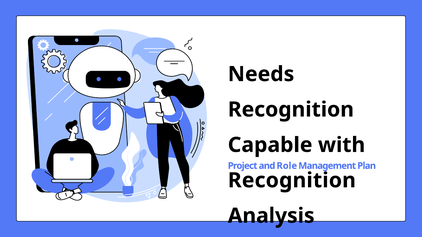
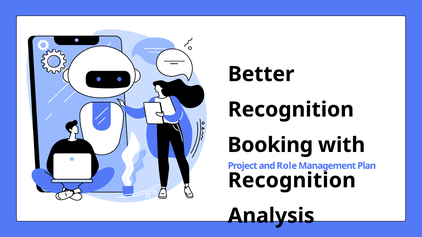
Needs: Needs -> Better
Capable: Capable -> Booking
